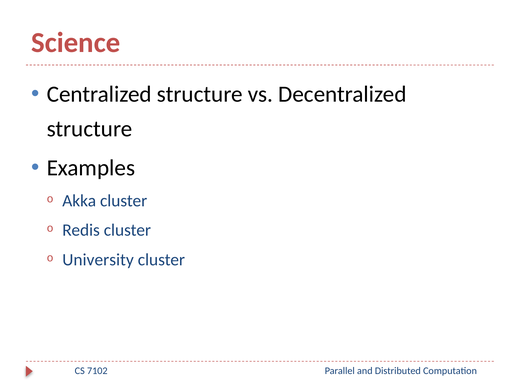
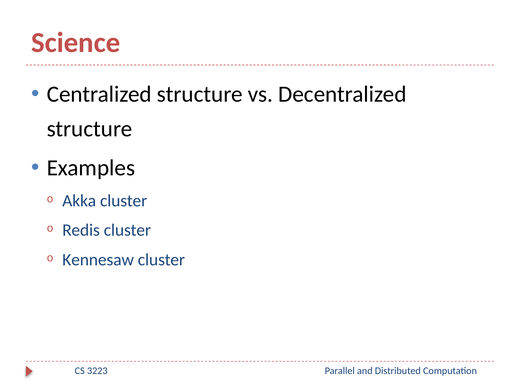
University: University -> Kennesaw
7102: 7102 -> 3223
